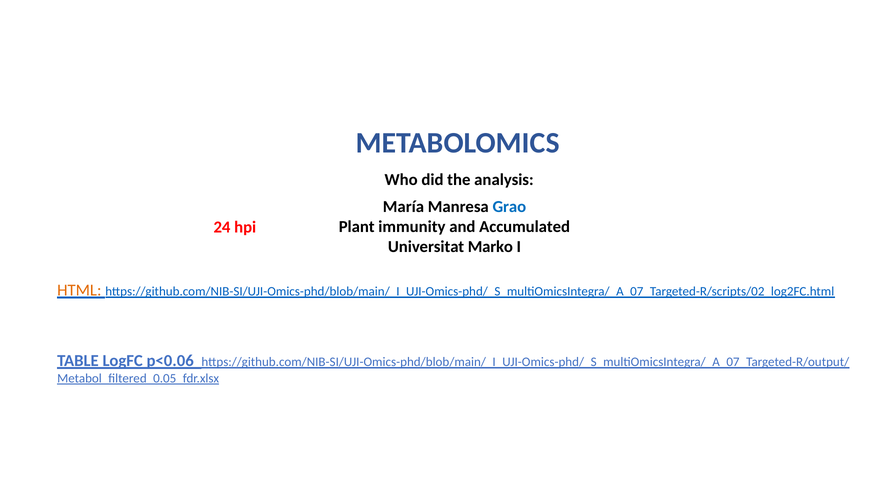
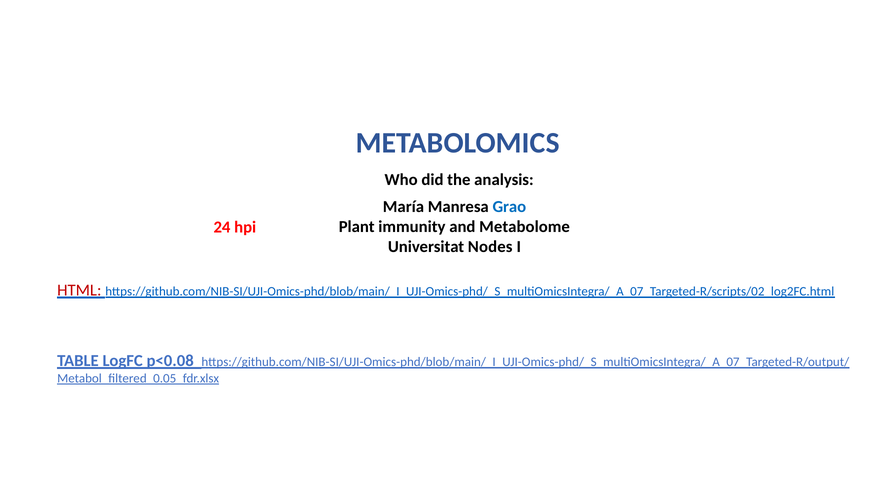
Accumulated: Accumulated -> Metabolome
Marko: Marko -> Nodes
HTML colour: orange -> red
p<0.06: p<0.06 -> p<0.08
